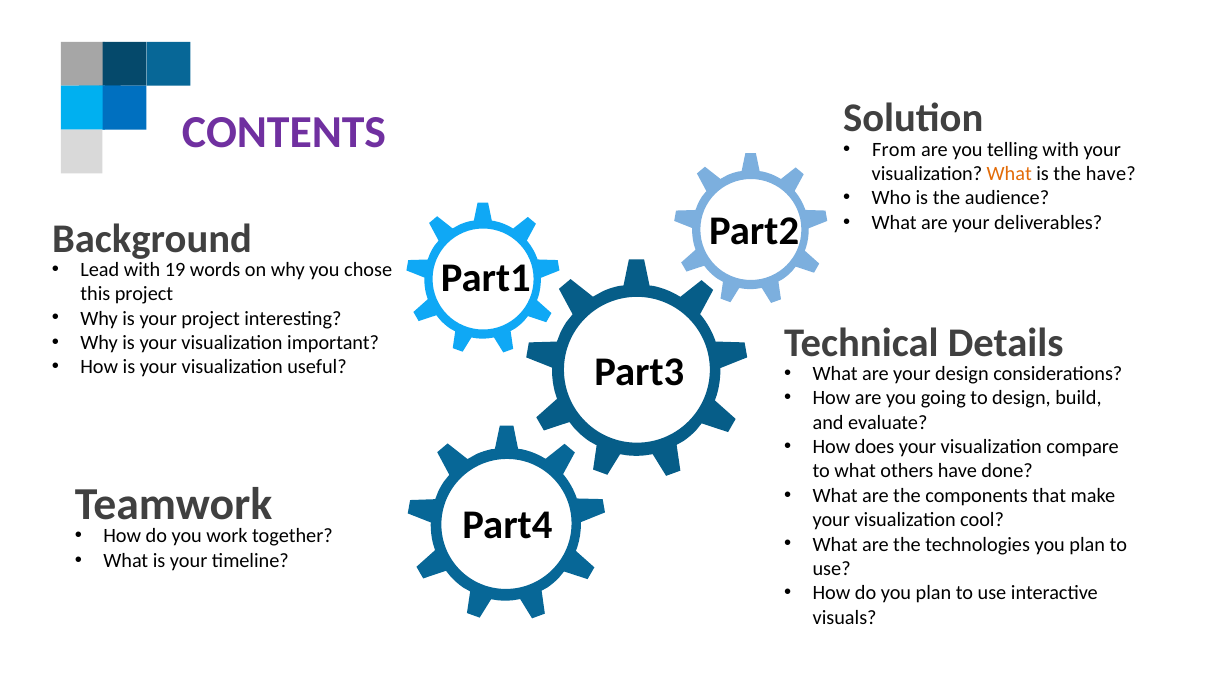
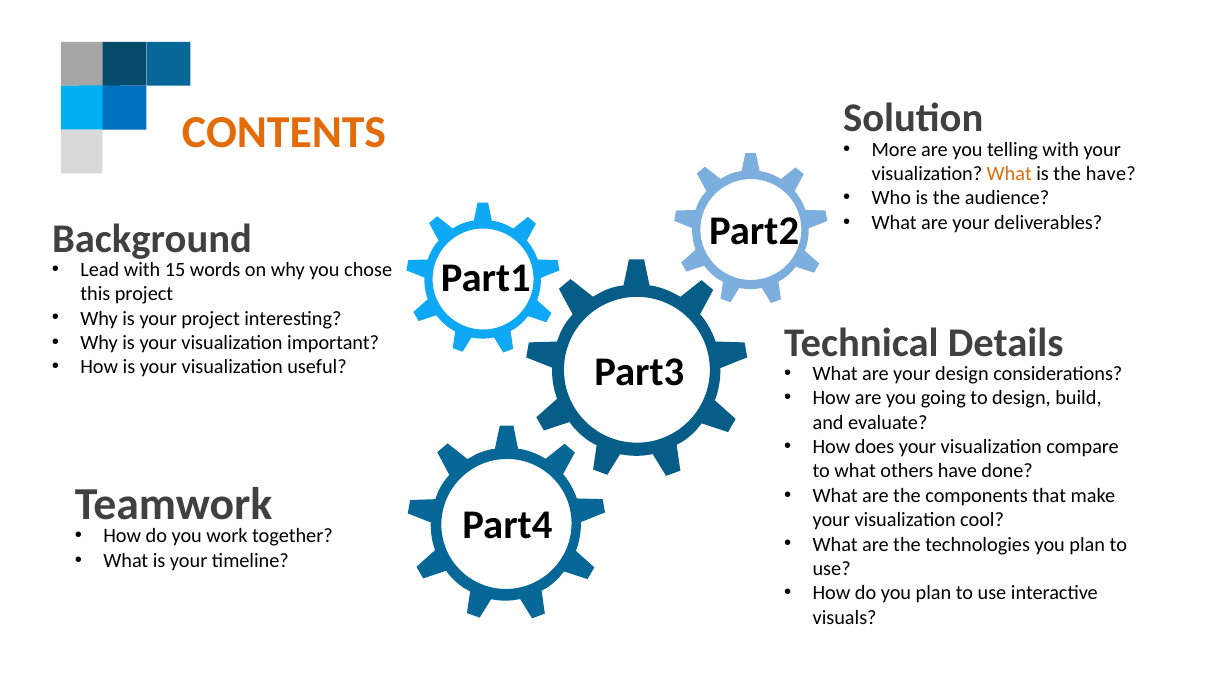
CONTENTS colour: purple -> orange
From: From -> More
19: 19 -> 15
